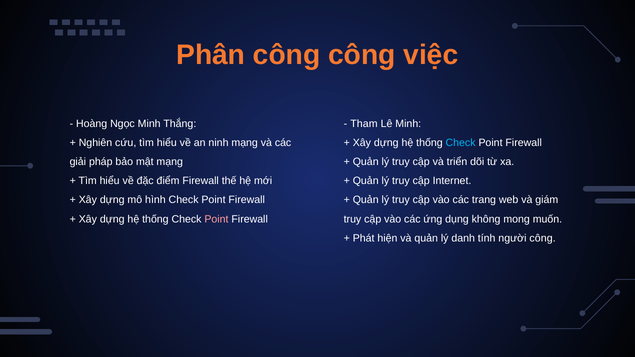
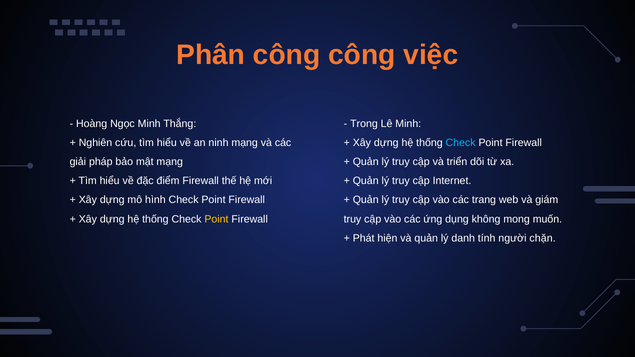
Tham: Tham -> Trong
Point at (216, 219) colour: pink -> yellow
người công: công -> chặn
